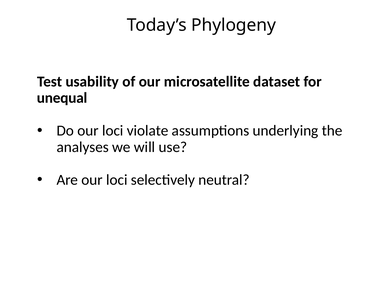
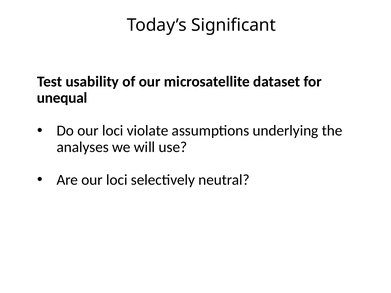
Phylogeny: Phylogeny -> Significant
